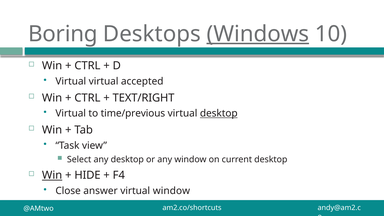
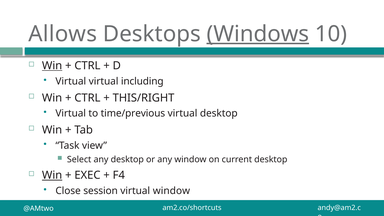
Boring: Boring -> Allows
Win at (52, 66) underline: none -> present
accepted: accepted -> including
TEXT/RIGHT: TEXT/RIGHT -> THIS/RIGHT
desktop at (219, 113) underline: present -> none
HIDE: HIDE -> EXEC
answer: answer -> session
